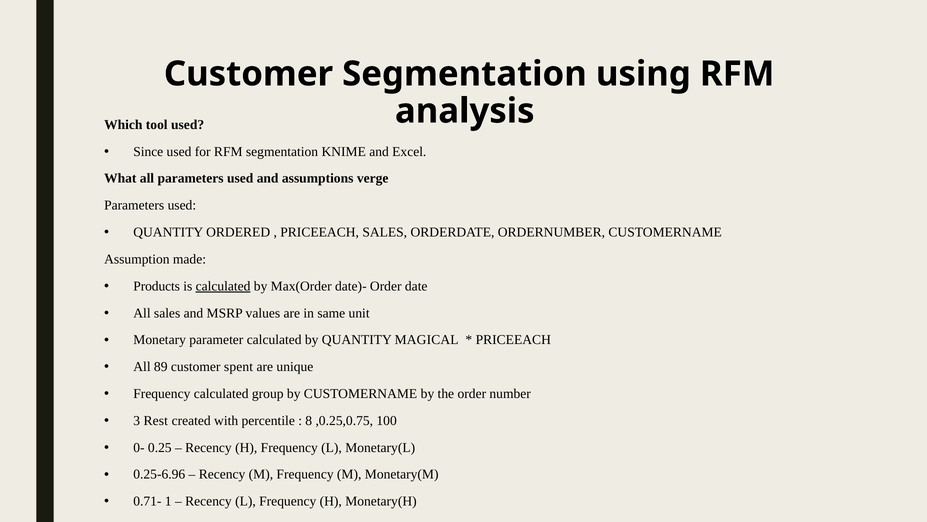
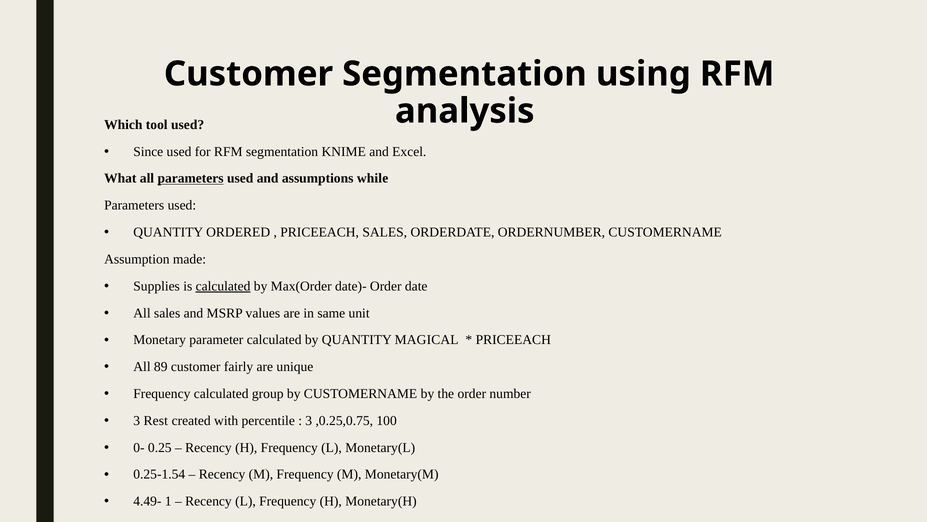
parameters at (191, 178) underline: none -> present
verge: verge -> while
Products: Products -> Supplies
spent: spent -> fairly
8 at (309, 420): 8 -> 3
0.25-6.96: 0.25-6.96 -> 0.25-1.54
0.71-: 0.71- -> 4.49-
